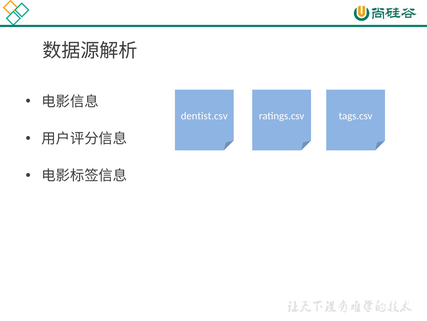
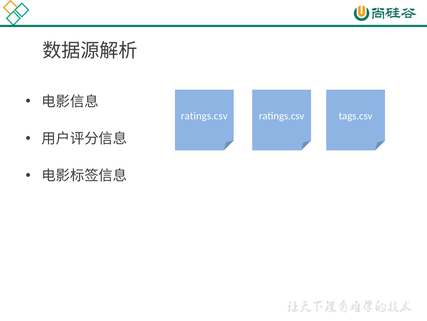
dentist.csv at (204, 116): dentist.csv -> ratings.csv
